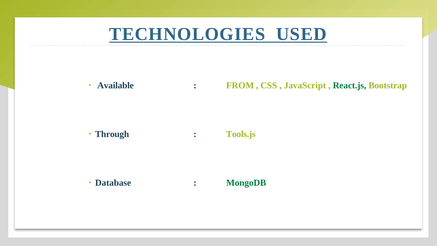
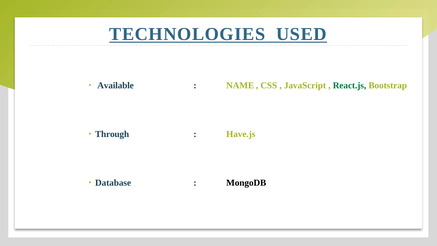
FROM: FROM -> NAME
Tools.js: Tools.js -> Have.js
MongoDB colour: green -> black
